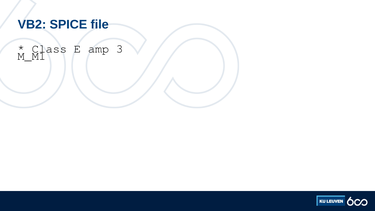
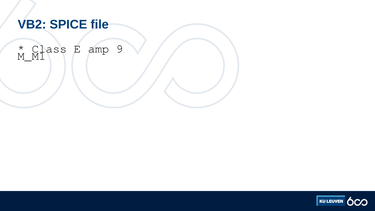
3: 3 -> 9
